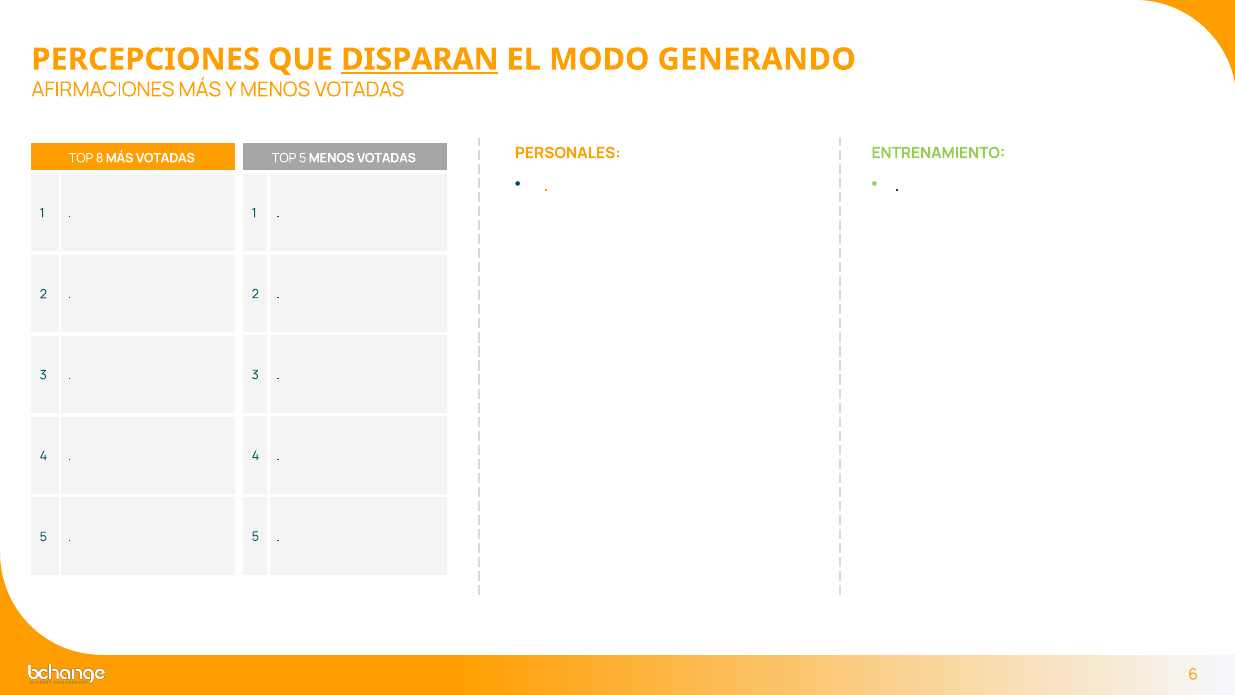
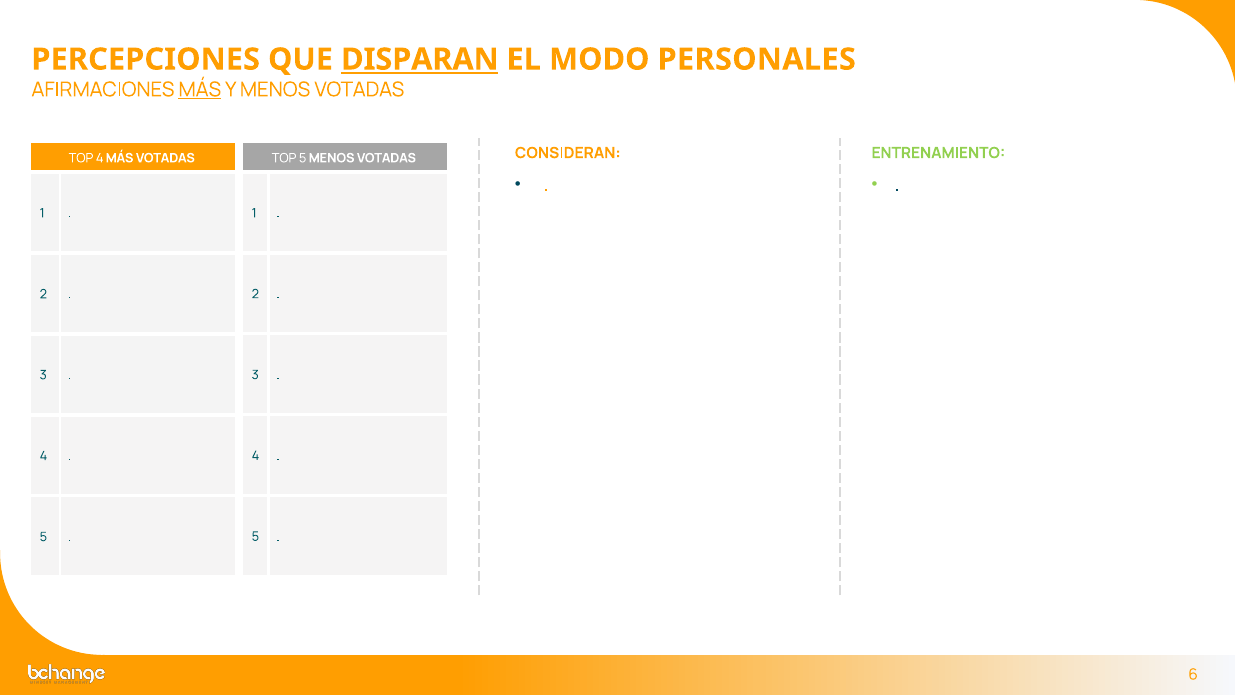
GENERANDO: GENERANDO -> PERSONALES
MÁS at (200, 90) underline: none -> present
PERSONALES: PERSONALES -> CONSIDERAN
TOP 8: 8 -> 4
